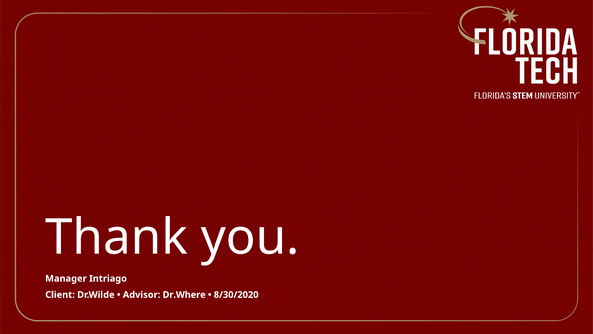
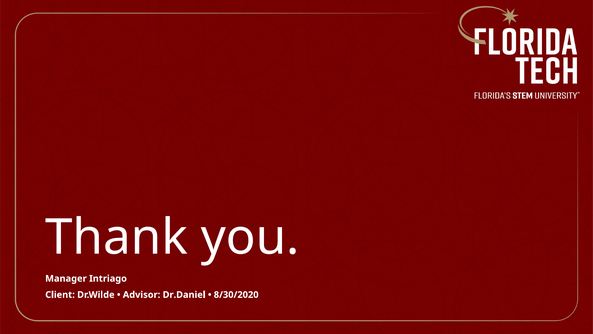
Dr.Where: Dr.Where -> Dr.Daniel
